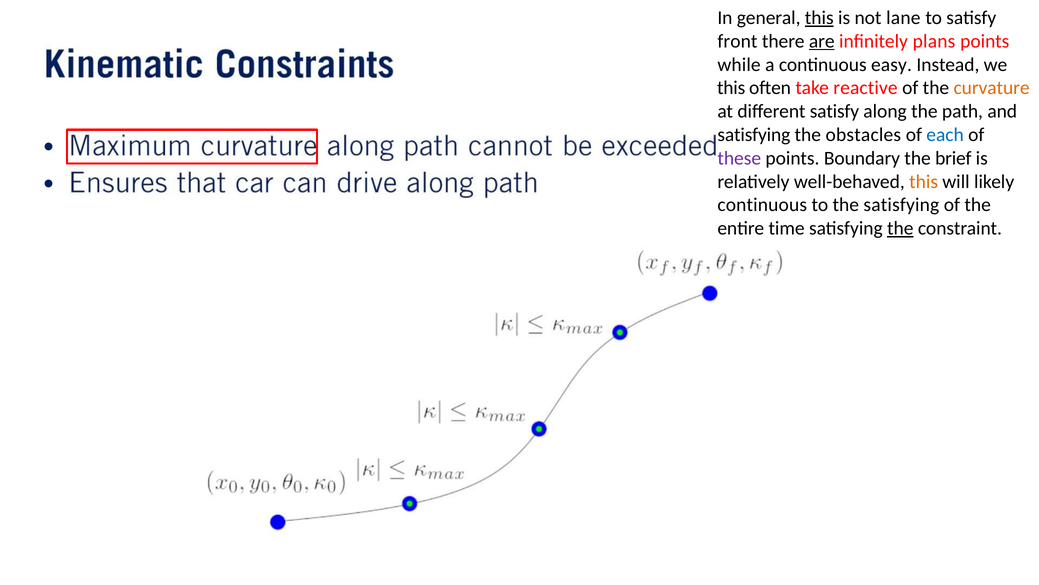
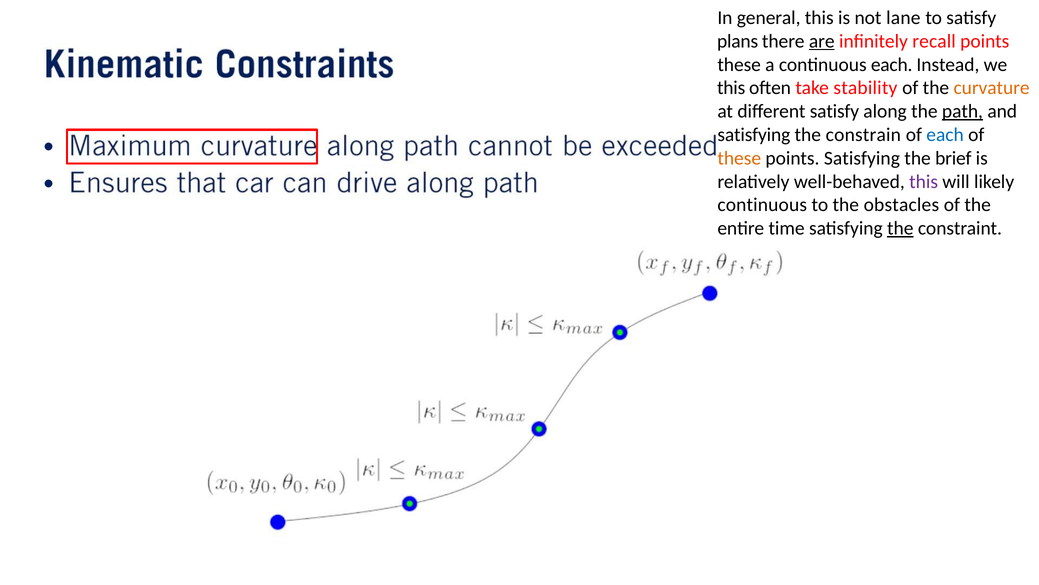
this at (819, 18) underline: present -> none
front: front -> plans
plans: plans -> recall
while at (739, 65): while -> these
continuous easy: easy -> each
reactive: reactive -> stability
path underline: none -> present
obstacles: obstacles -> constrain
these at (739, 158) colour: purple -> orange
points Boundary: Boundary -> Satisfying
this at (924, 181) colour: orange -> purple
the satisfying: satisfying -> obstacles
